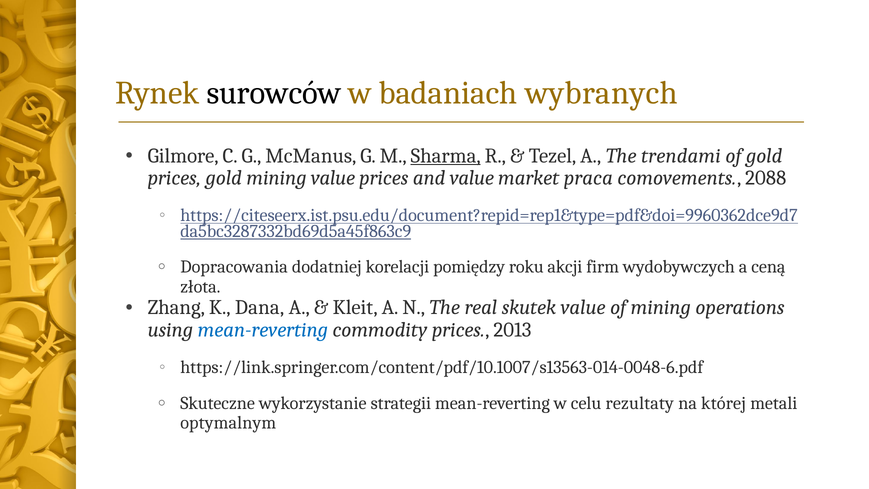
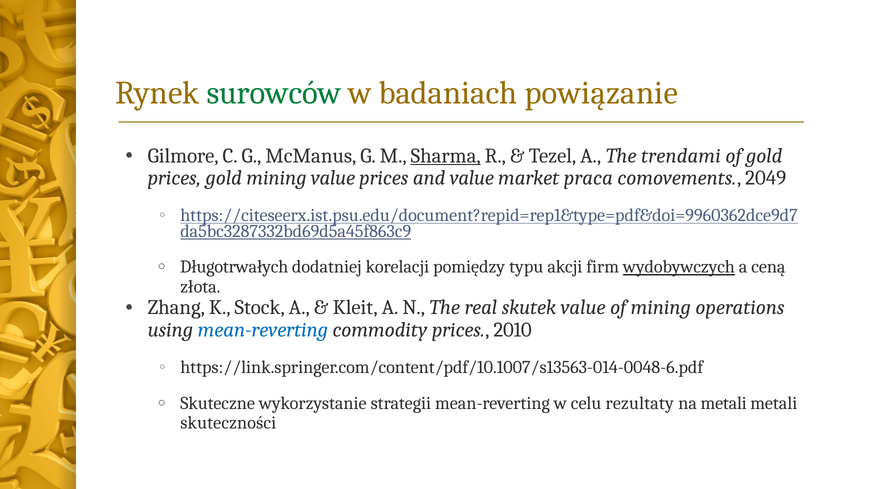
surowców colour: black -> green
wybranych: wybranych -> powiązanie
2088: 2088 -> 2049
Dopracowania: Dopracowania -> Długotrwałych
roku: roku -> typu
wydobywczych underline: none -> present
Dana: Dana -> Stock
2013: 2013 -> 2010
na której: której -> metali
optymalnym: optymalnym -> skuteczności
